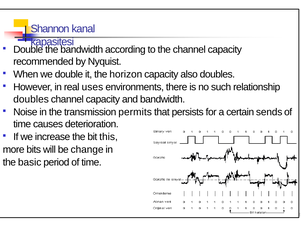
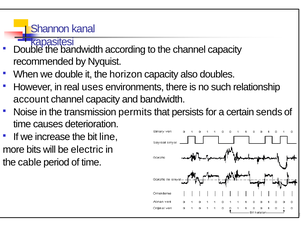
doubles at (31, 99): doubles -> account
this: this -> line
change: change -> electric
basic: basic -> cable
